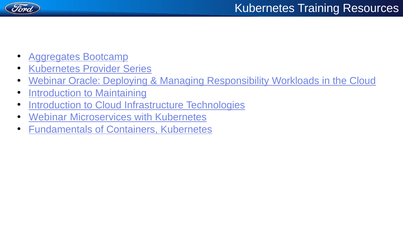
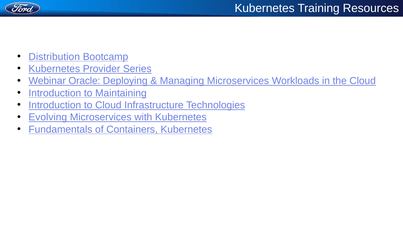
Aggregates: Aggregates -> Distribution
Managing Responsibility: Responsibility -> Microservices
Webinar at (48, 117): Webinar -> Evolving
